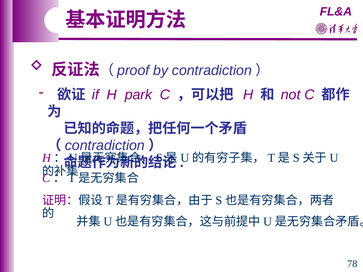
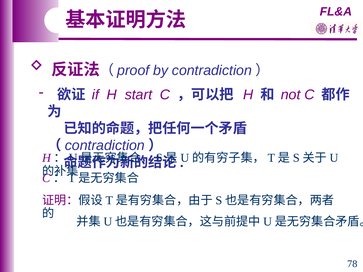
park: park -> start
